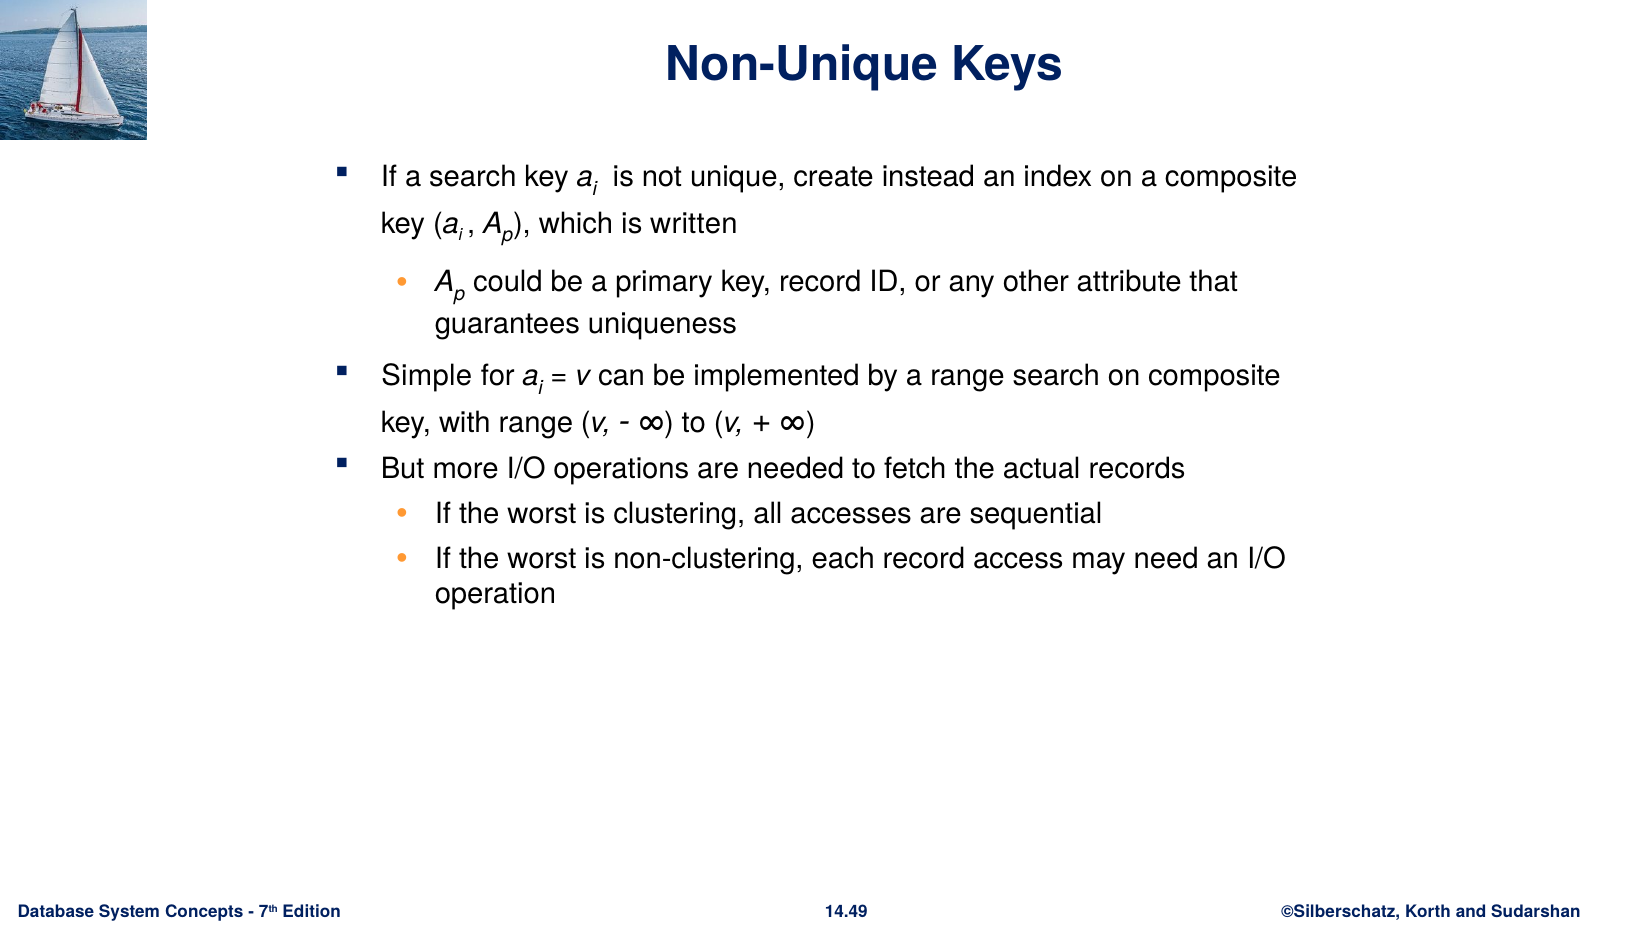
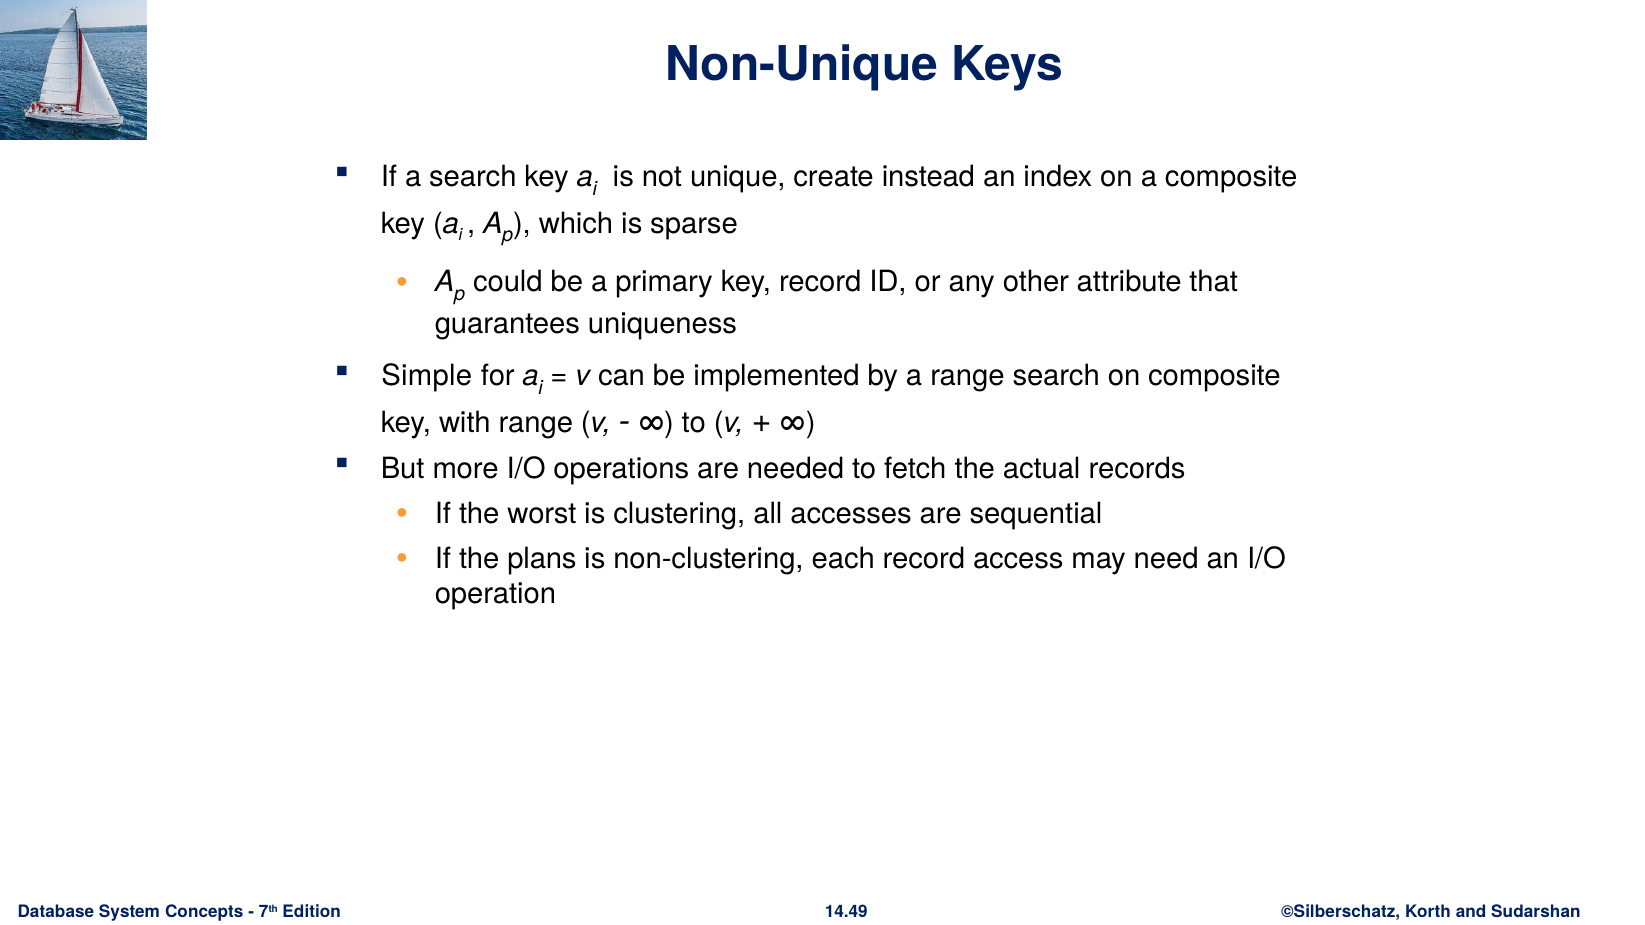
written: written -> sparse
worst at (542, 559): worst -> plans
